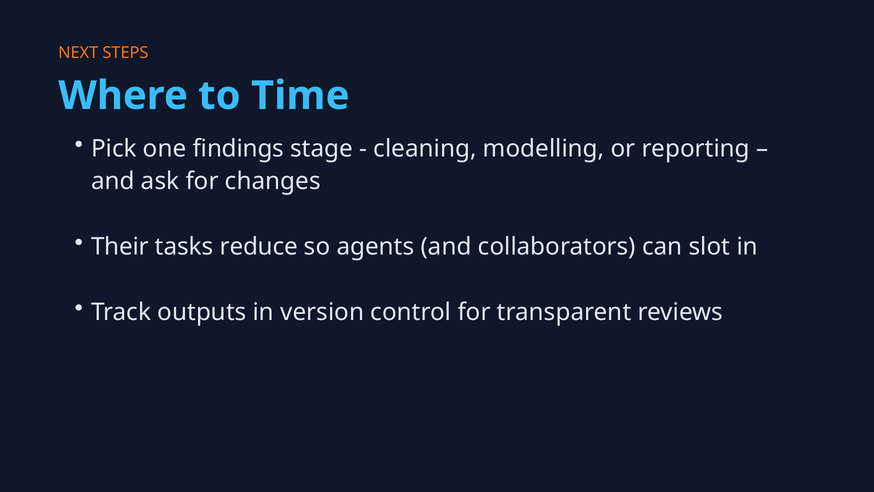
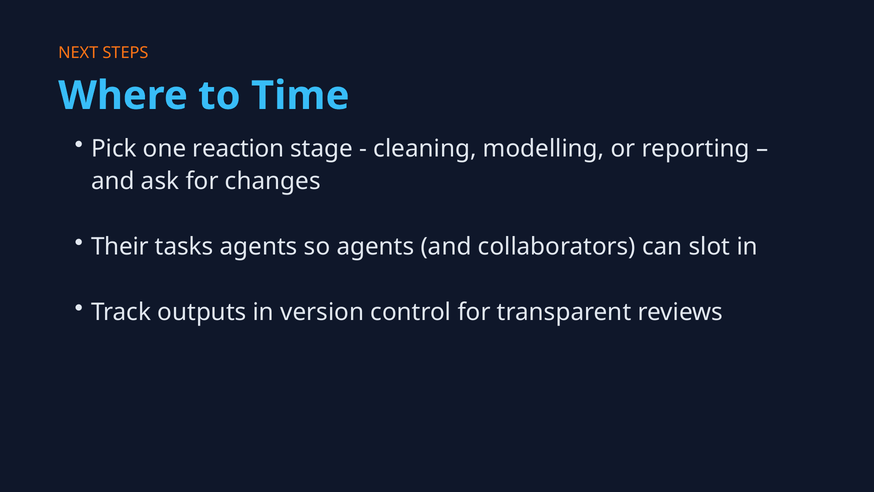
findings: findings -> reaction
tasks reduce: reduce -> agents
